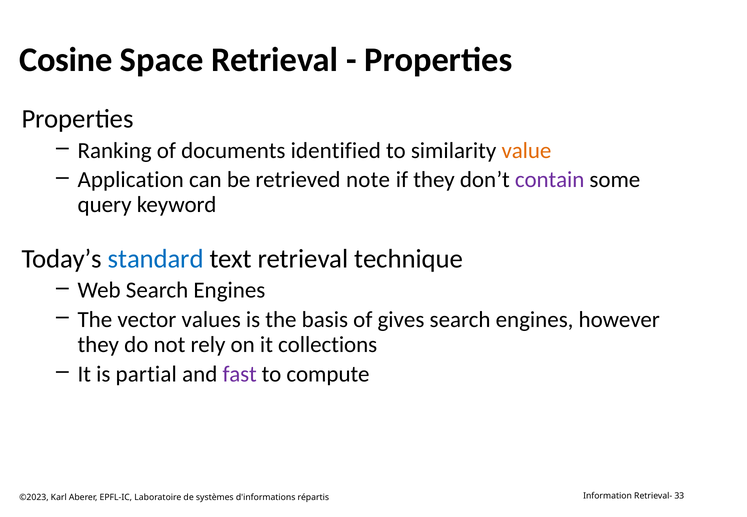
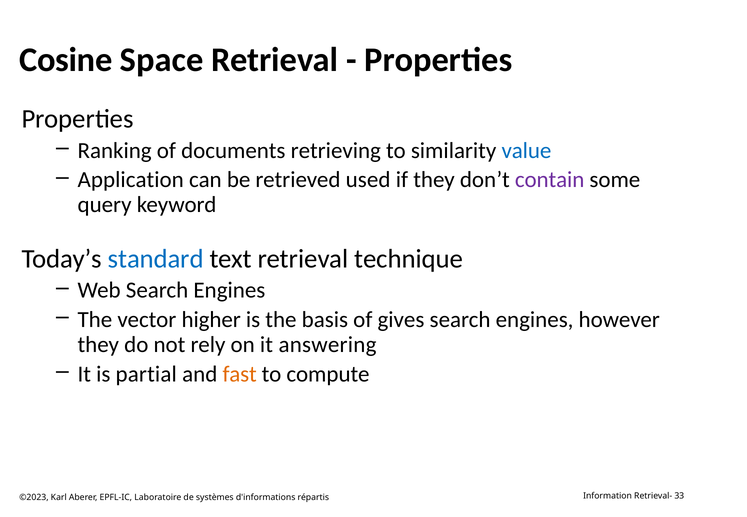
identified: identified -> retrieving
value colour: orange -> blue
note: note -> used
values: values -> higher
collections: collections -> answering
fast colour: purple -> orange
